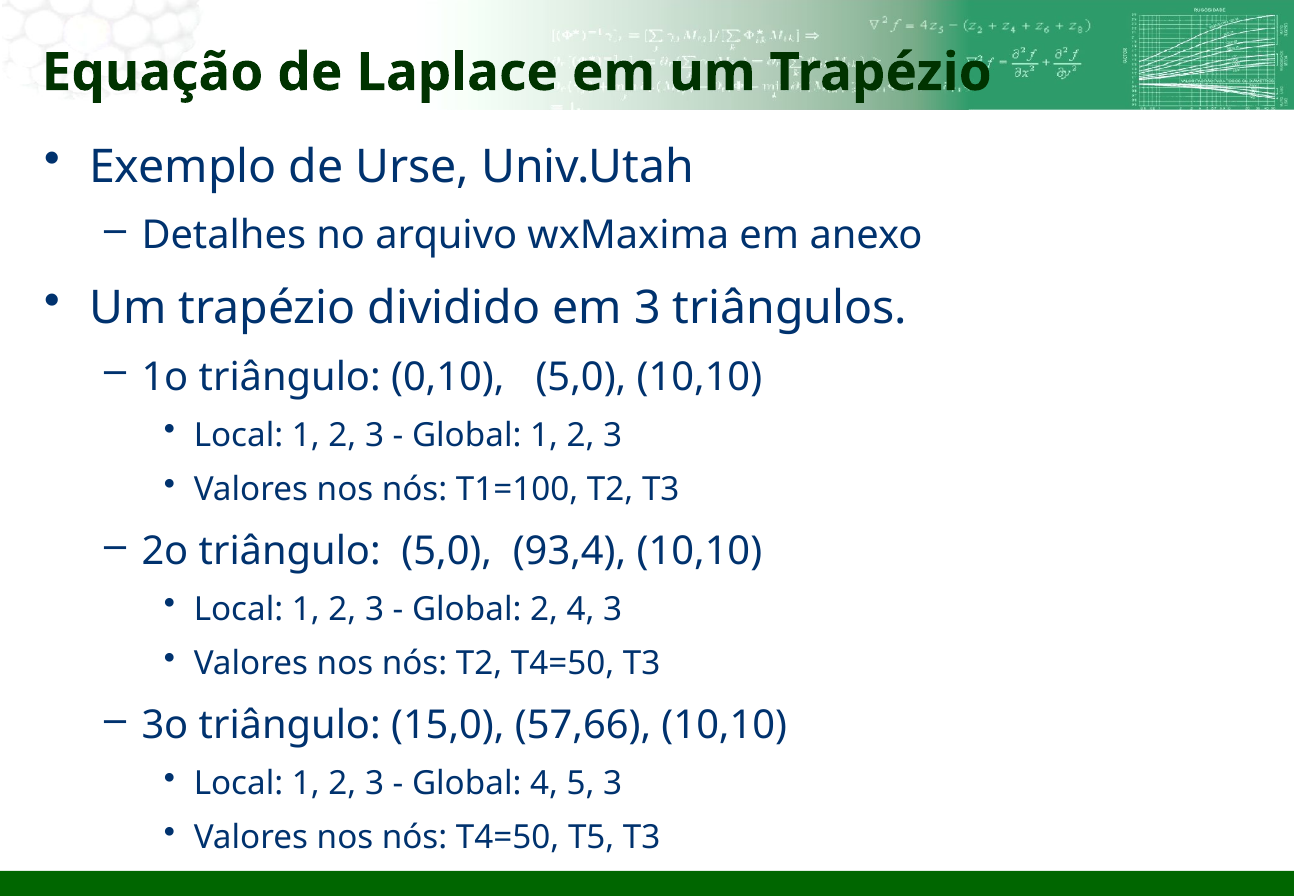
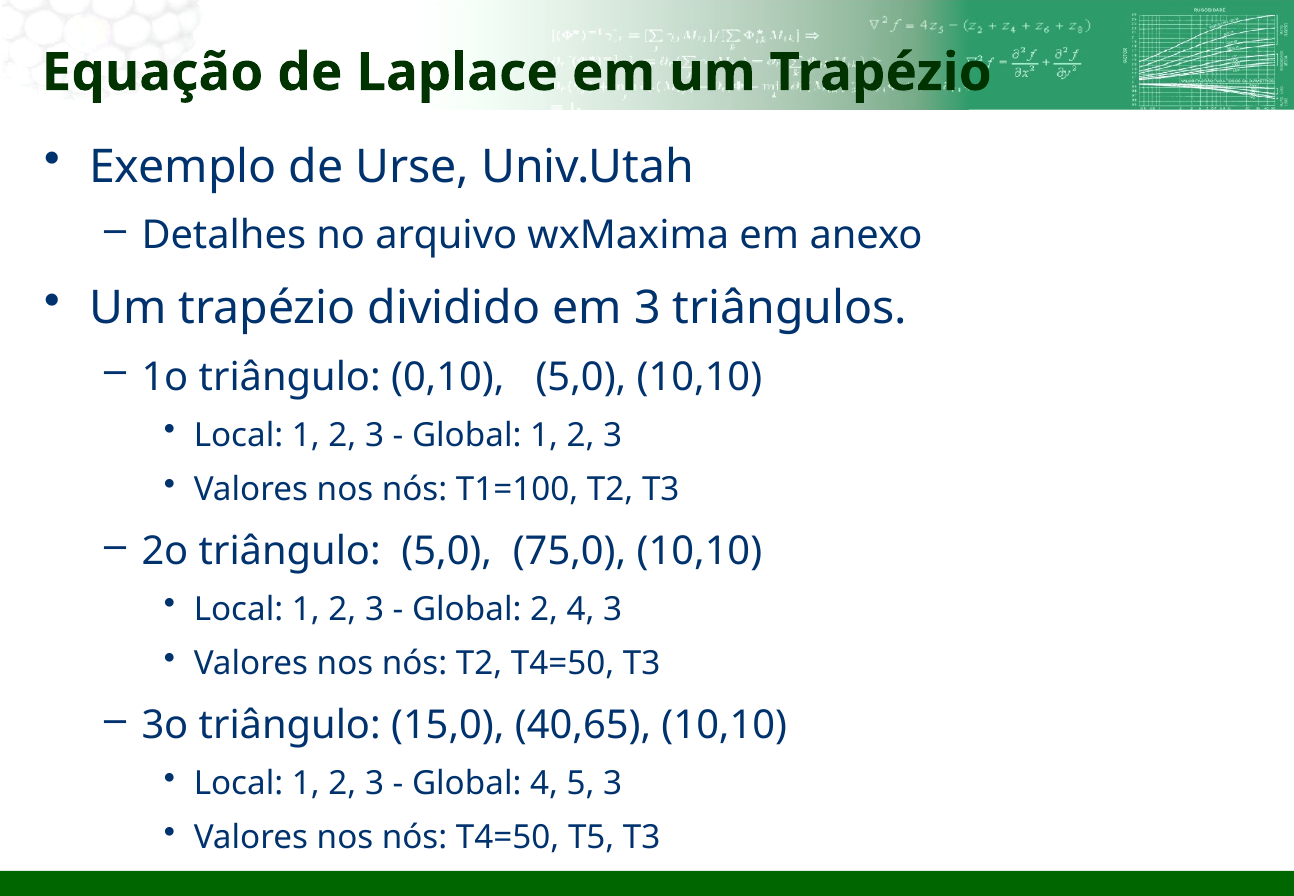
93,4: 93,4 -> 75,0
57,66: 57,66 -> 40,65
